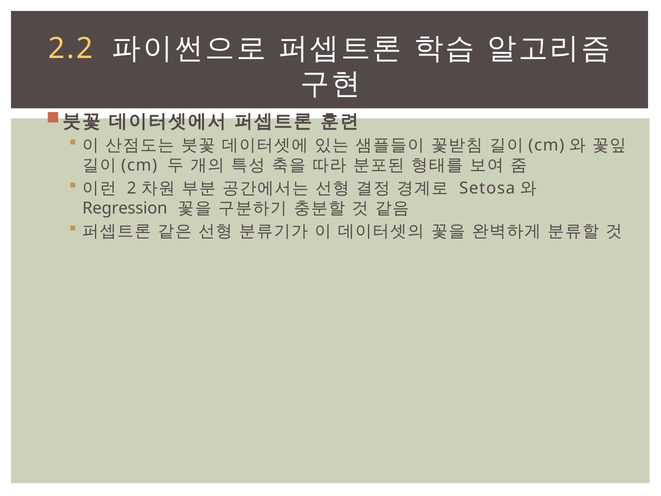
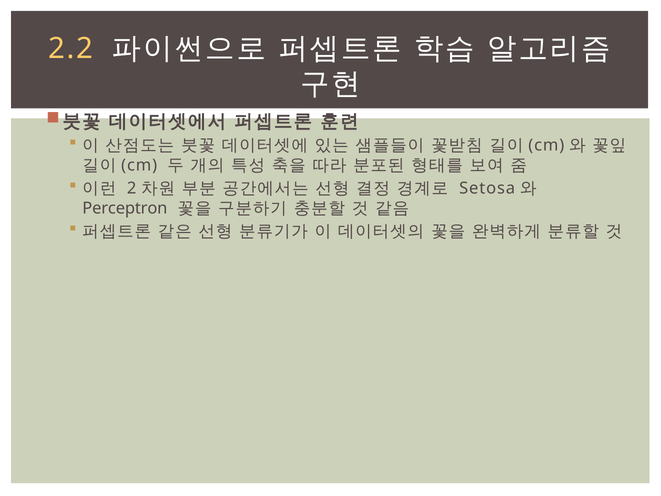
Regression: Regression -> Perceptron
